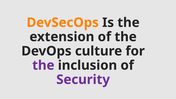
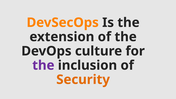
Security colour: purple -> orange
